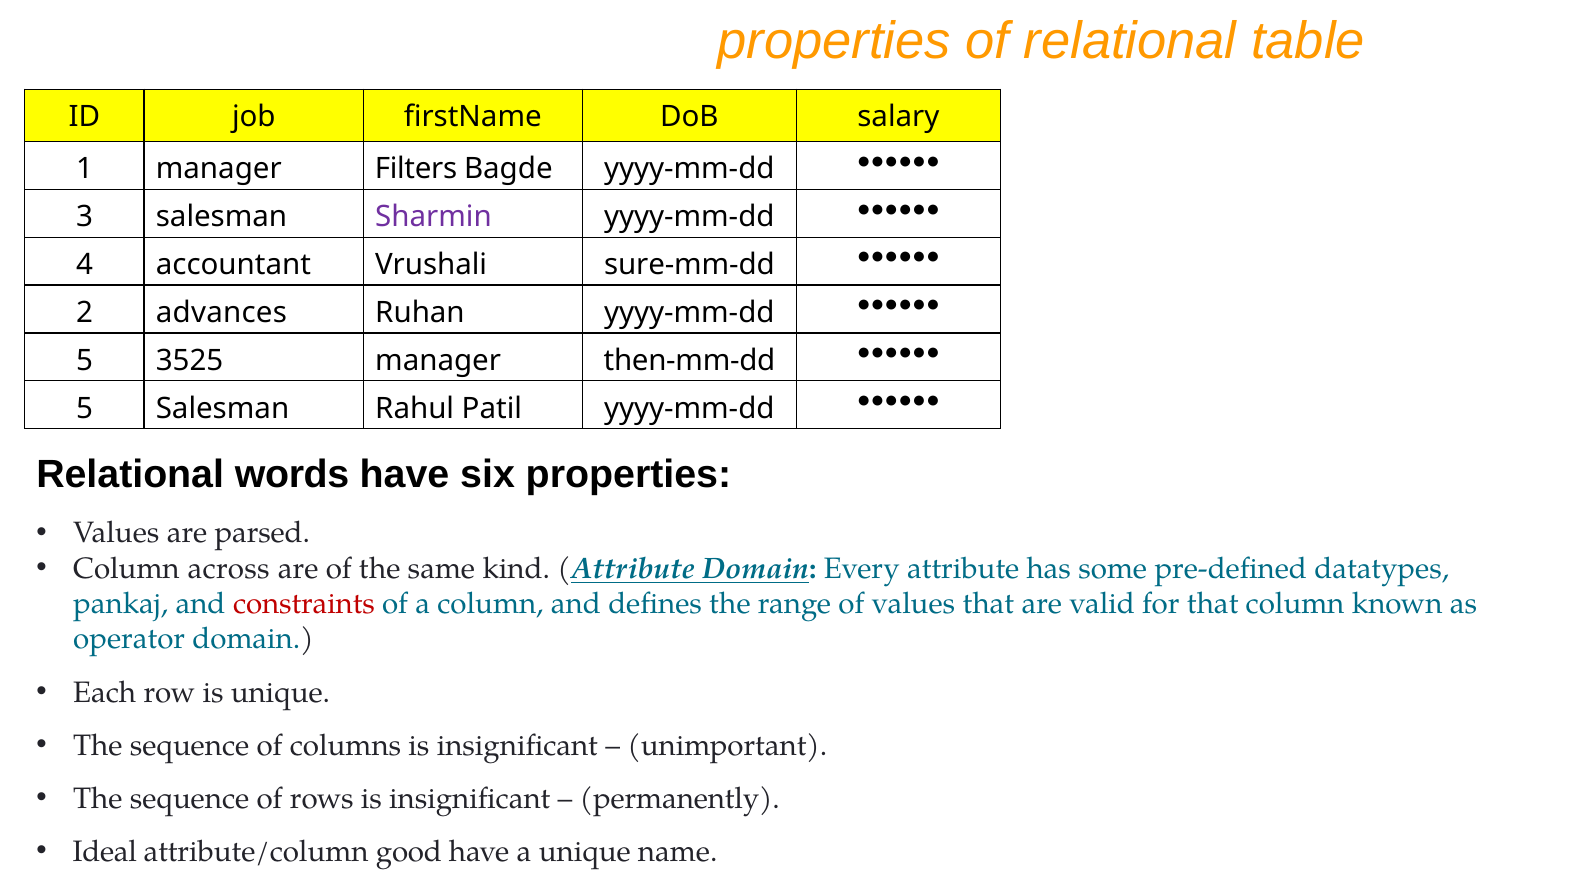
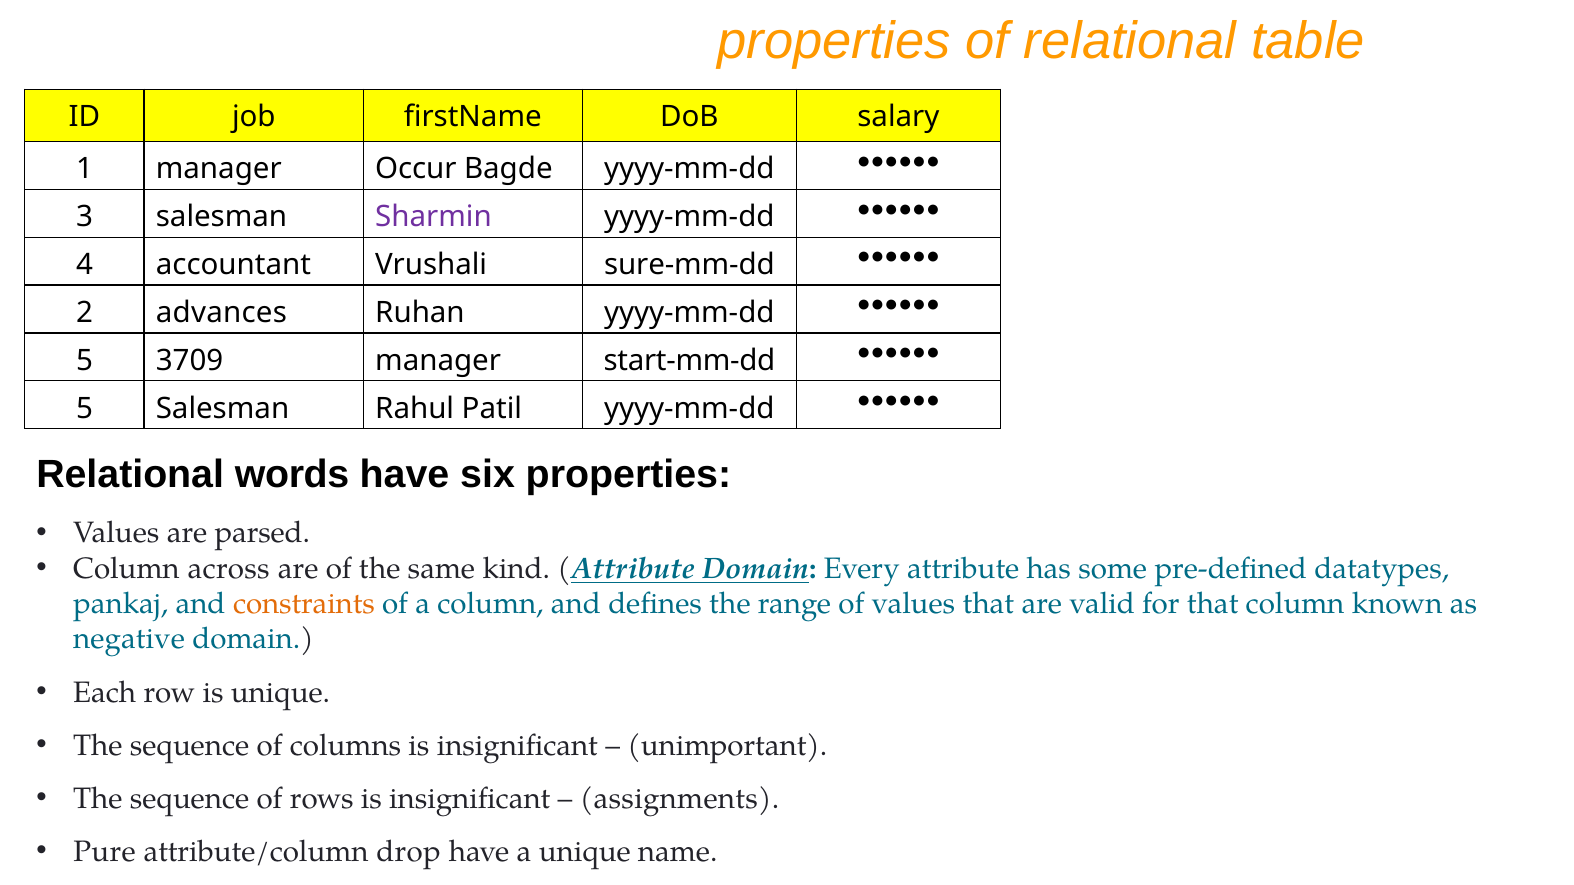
Filters: Filters -> Occur
3525: 3525 -> 3709
then-mm-dd: then-mm-dd -> start-mm-dd
constraints colour: red -> orange
operator: operator -> negative
permanently: permanently -> assignments
Ideal: Ideal -> Pure
good: good -> drop
